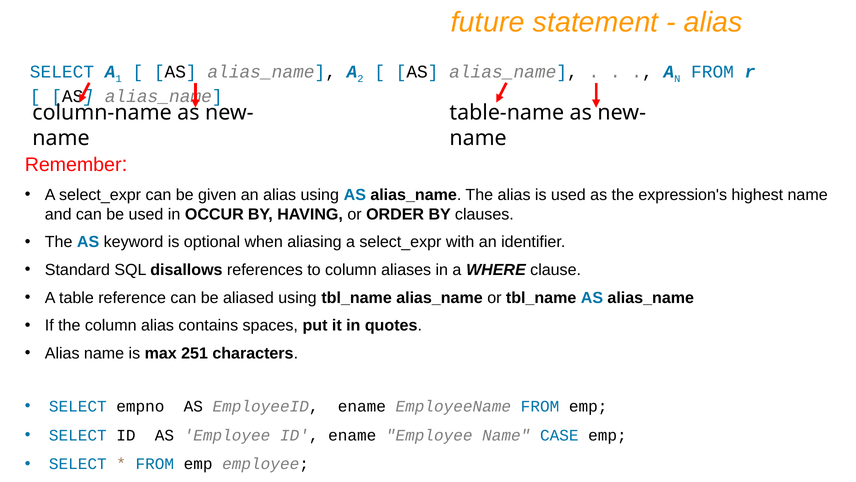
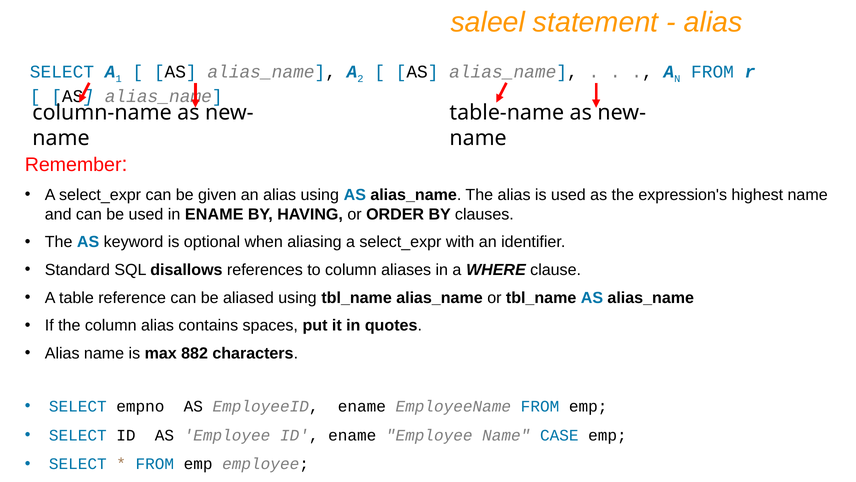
future: future -> saleel
in OCCUR: OCCUR -> ENAME
251: 251 -> 882
